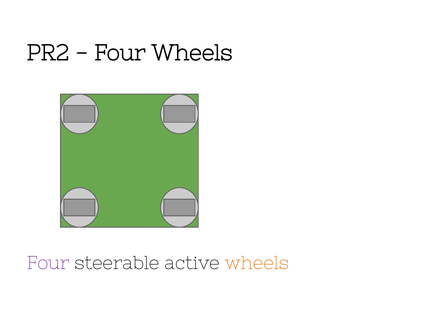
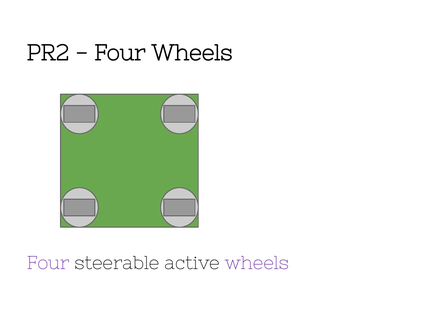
wheels at (257, 263) colour: orange -> purple
